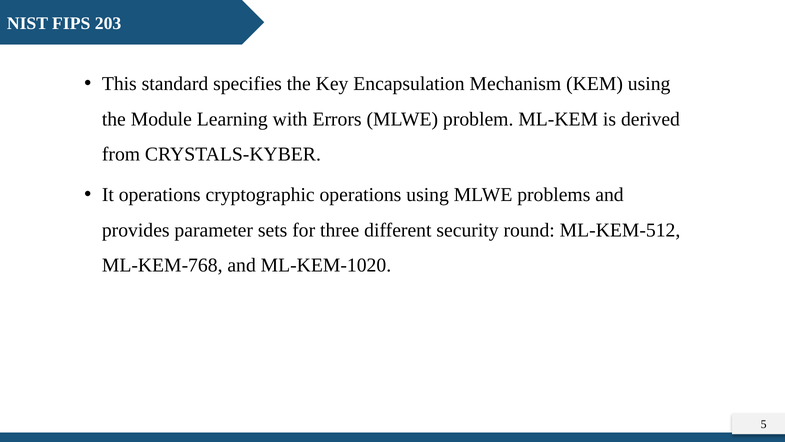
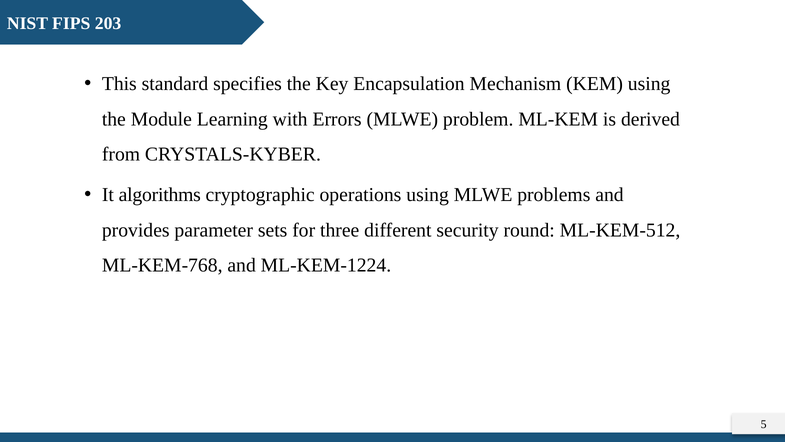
It operations: operations -> algorithms
ML-KEM-1020: ML-KEM-1020 -> ML-KEM-1224
